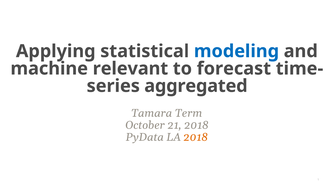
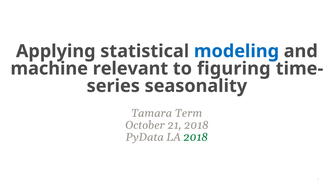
forecast: forecast -> figuring
aggregated: aggregated -> seasonality
2018 at (196, 137) colour: orange -> green
